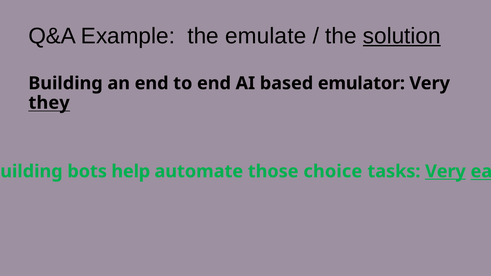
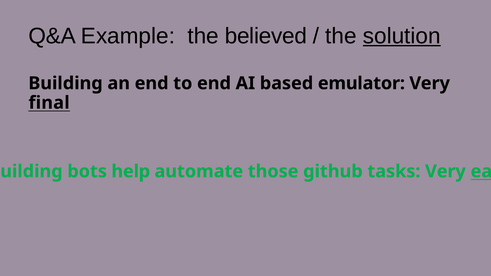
emulate: emulate -> believed
they: they -> final
choice: choice -> github
Very at (445, 171) underline: present -> none
